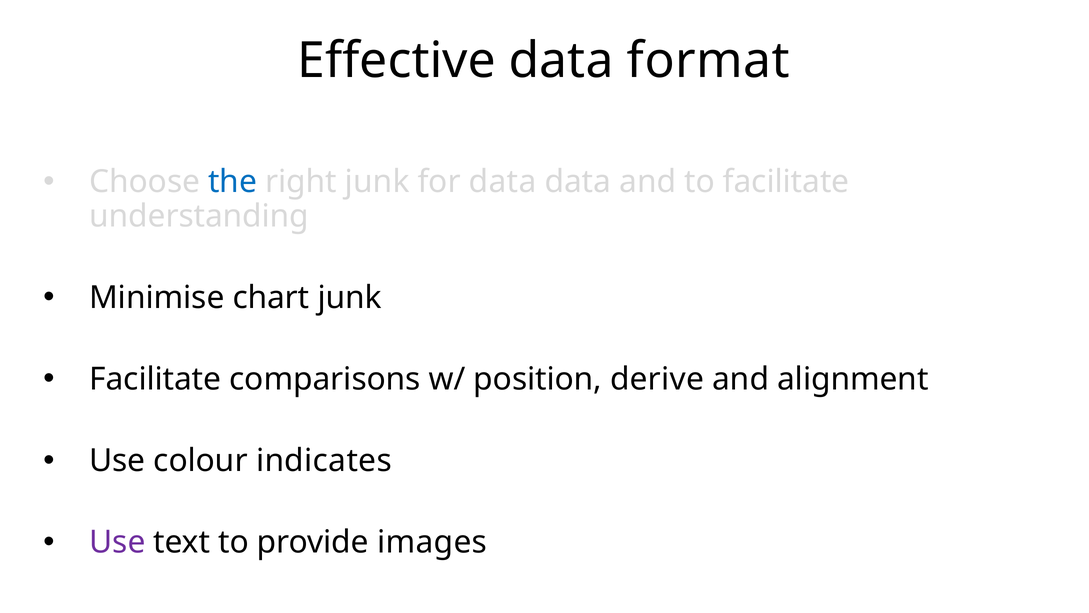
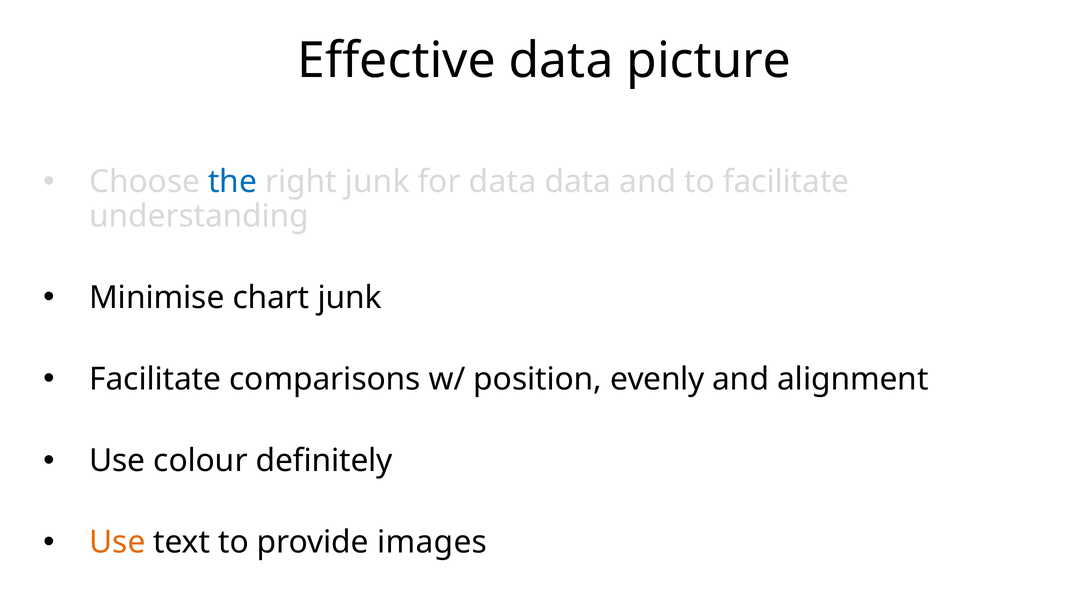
format: format -> picture
derive: derive -> evenly
indicates: indicates -> definitely
Use at (117, 542) colour: purple -> orange
